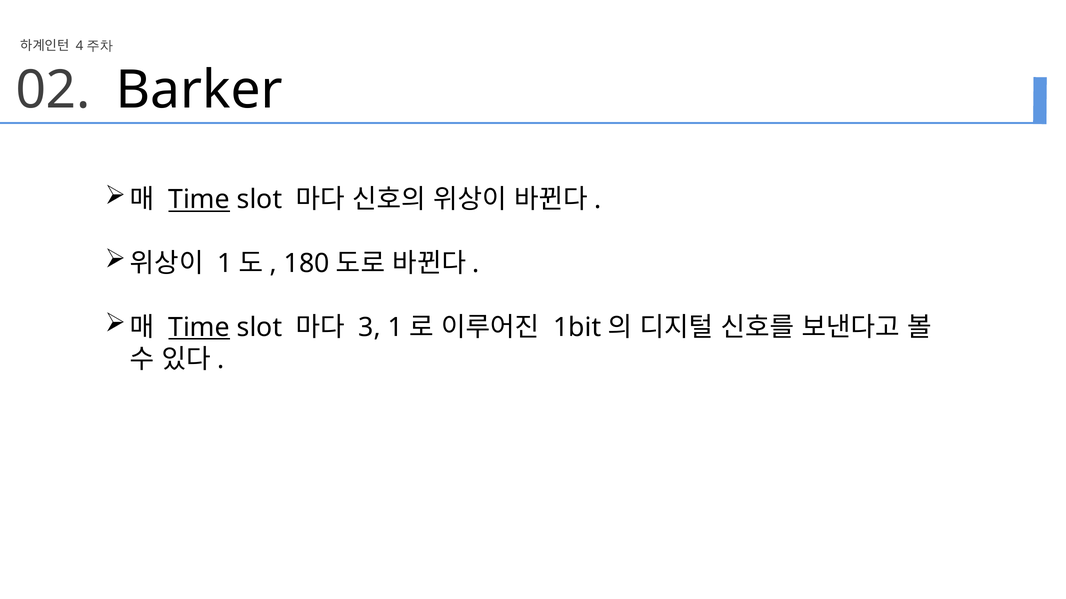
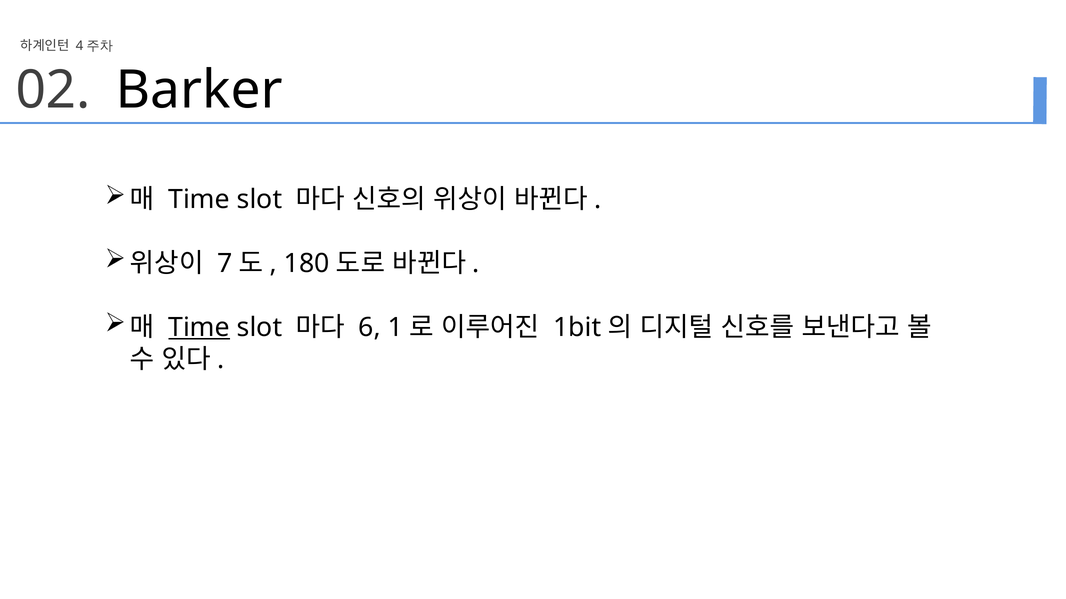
Time at (199, 200) underline: present -> none
1 at (225, 264): 1 -> 7
3: 3 -> 6
